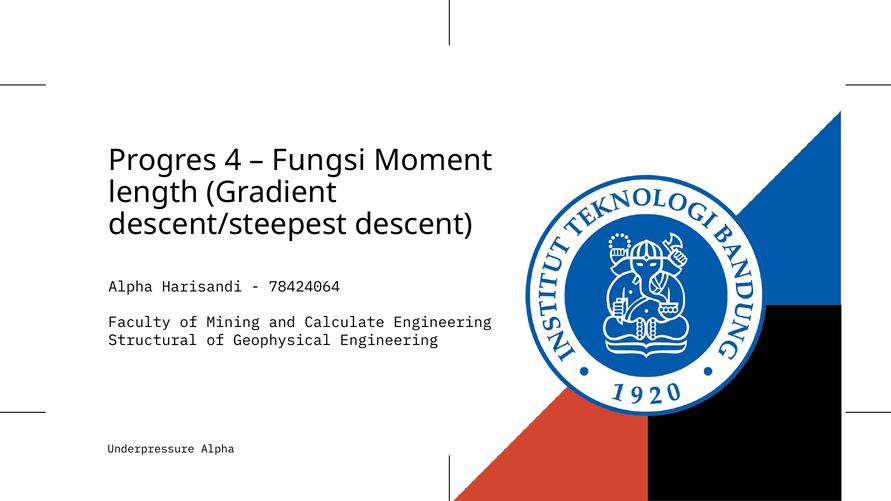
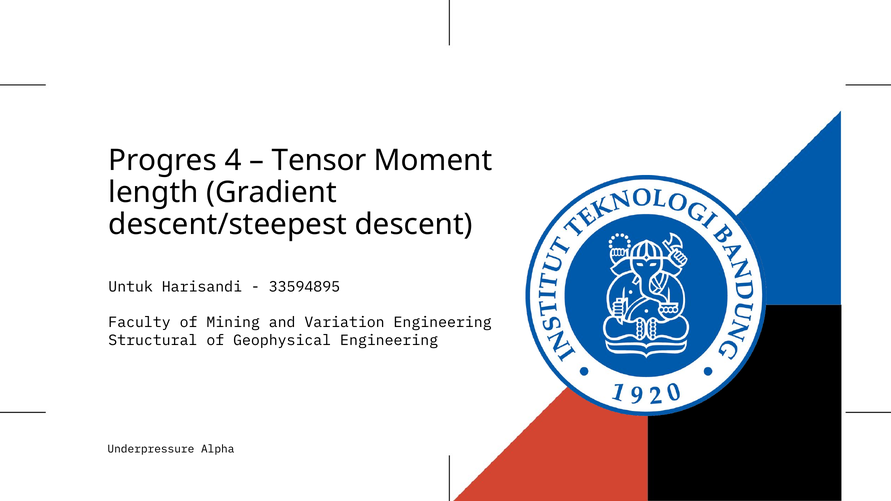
Fungsi: Fungsi -> Tensor
Alpha at (131, 287): Alpha -> Untuk
78424064: 78424064 -> 33594895
Calculate: Calculate -> Variation
